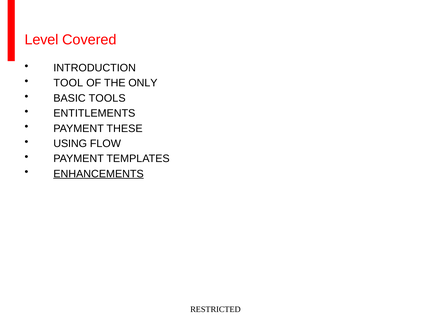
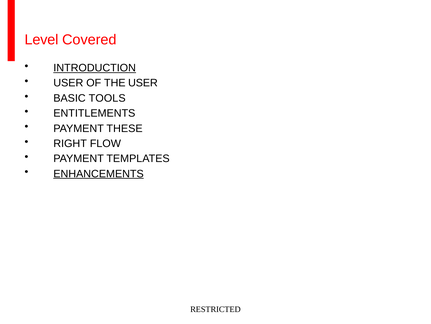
INTRODUCTION underline: none -> present
TOOL at (68, 83): TOOL -> USER
THE ONLY: ONLY -> USER
USING: USING -> RIGHT
